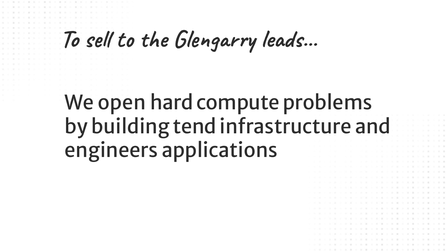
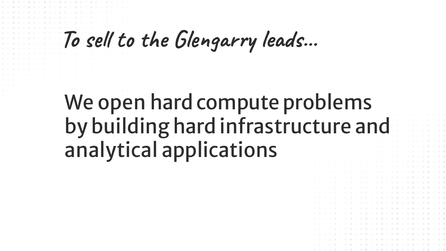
building tend: tend -> hard
engineers: engineers -> analytical
